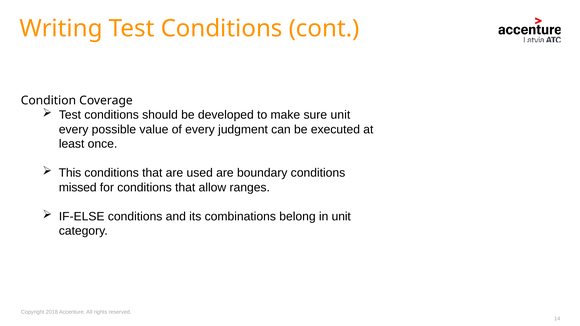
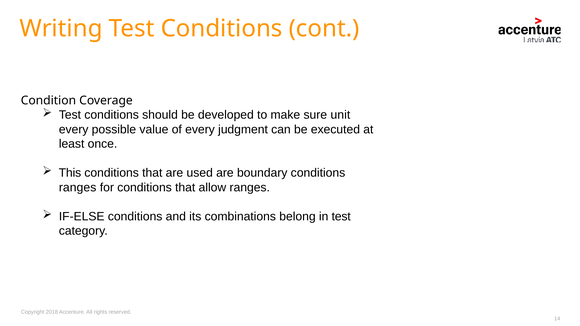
missed at (78, 188): missed -> ranges
in unit: unit -> test
